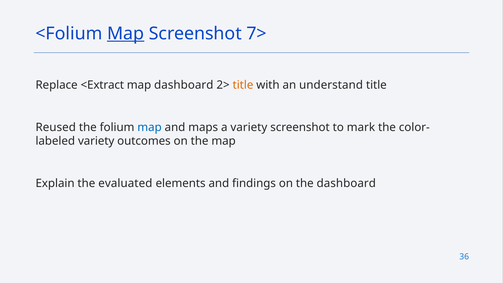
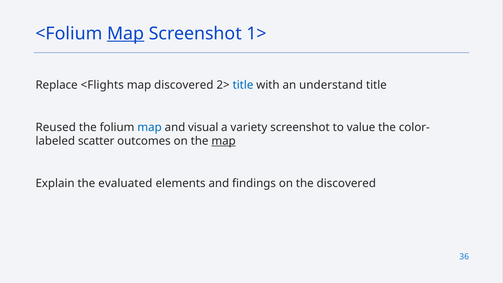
7>: 7> -> 1>
<Extract: <Extract -> <Flights
map dashboard: dashboard -> discovered
title at (243, 85) colour: orange -> blue
maps: maps -> visual
mark: mark -> value
variety at (96, 141): variety -> scatter
map at (224, 141) underline: none -> present
the dashboard: dashboard -> discovered
